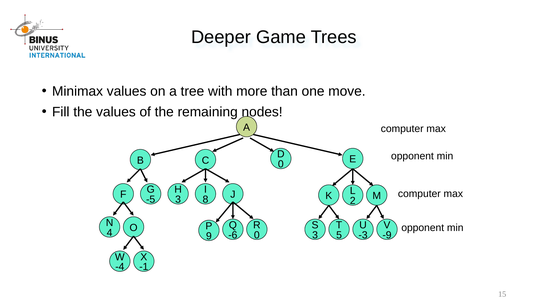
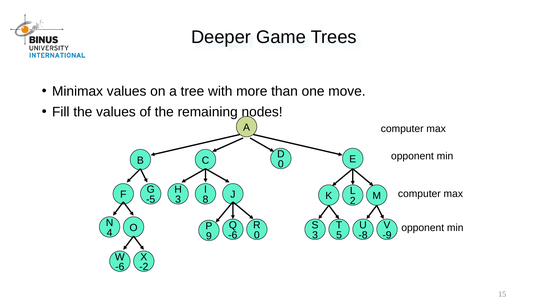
-3: -3 -> -8
-4 at (120, 267): -4 -> -6
-1: -1 -> -2
